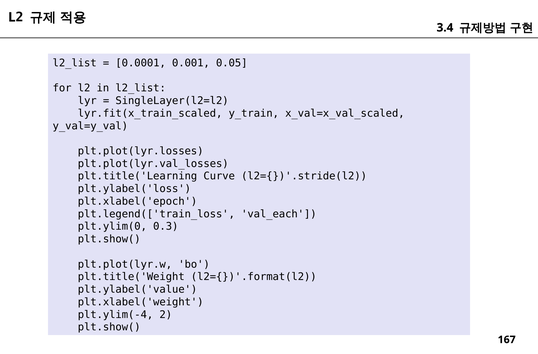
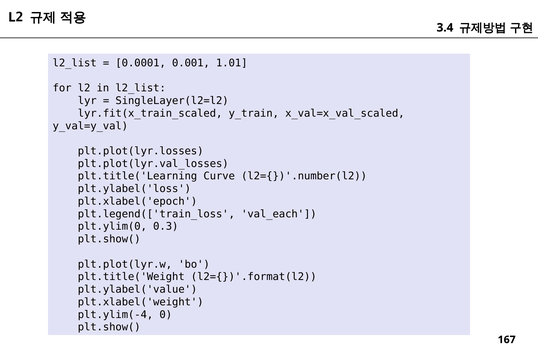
0.05: 0.05 -> 1.01
l2={})'.stride(l2: l2={})'.stride(l2 -> l2={})'.number(l2
plt.ylim(-4 2: 2 -> 0
